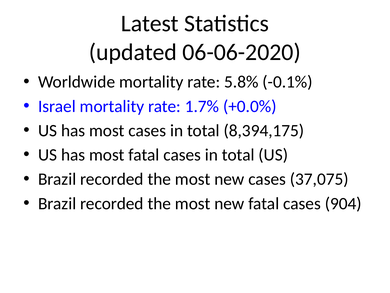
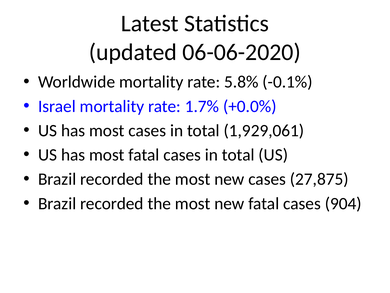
8,394,175: 8,394,175 -> 1,929,061
37,075: 37,075 -> 27,875
